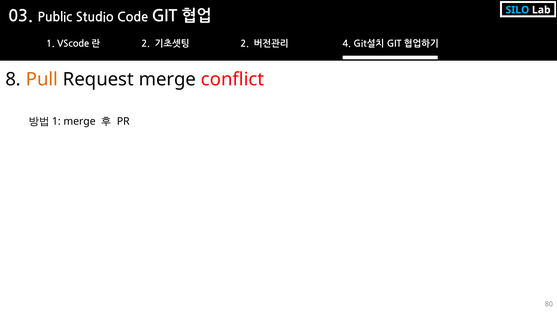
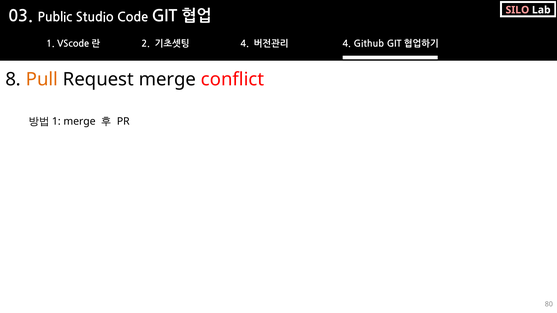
SILO colour: light blue -> pink
Git설치: Git설치 -> Github
2 at (245, 44): 2 -> 4
